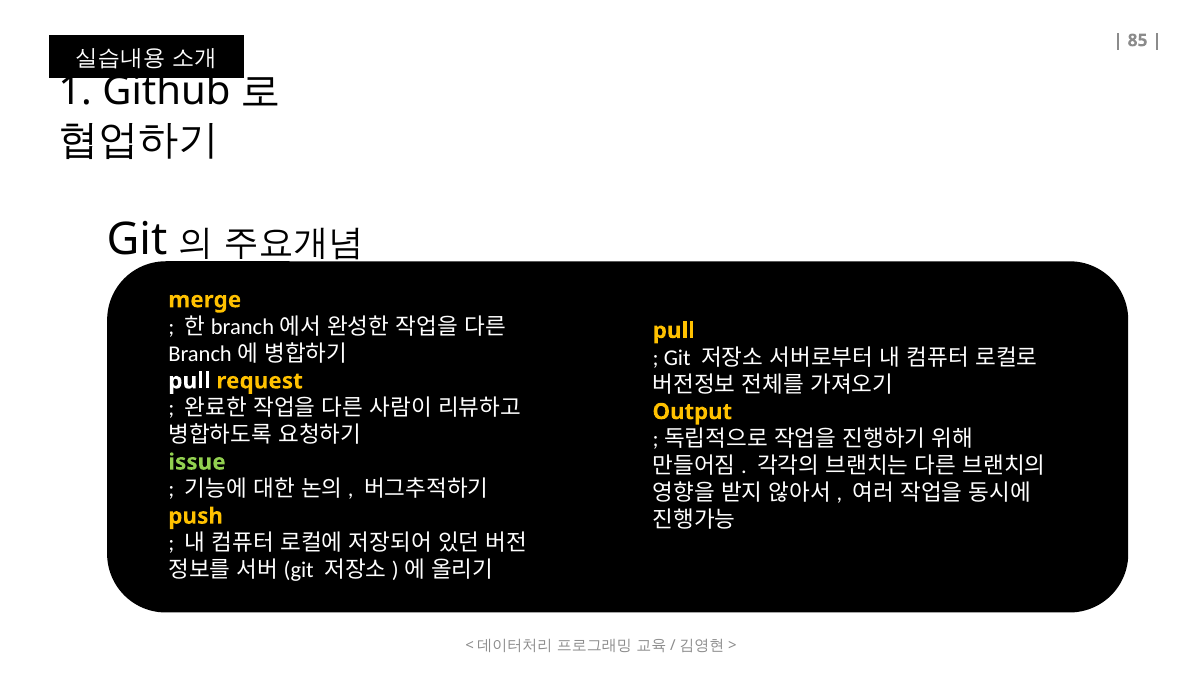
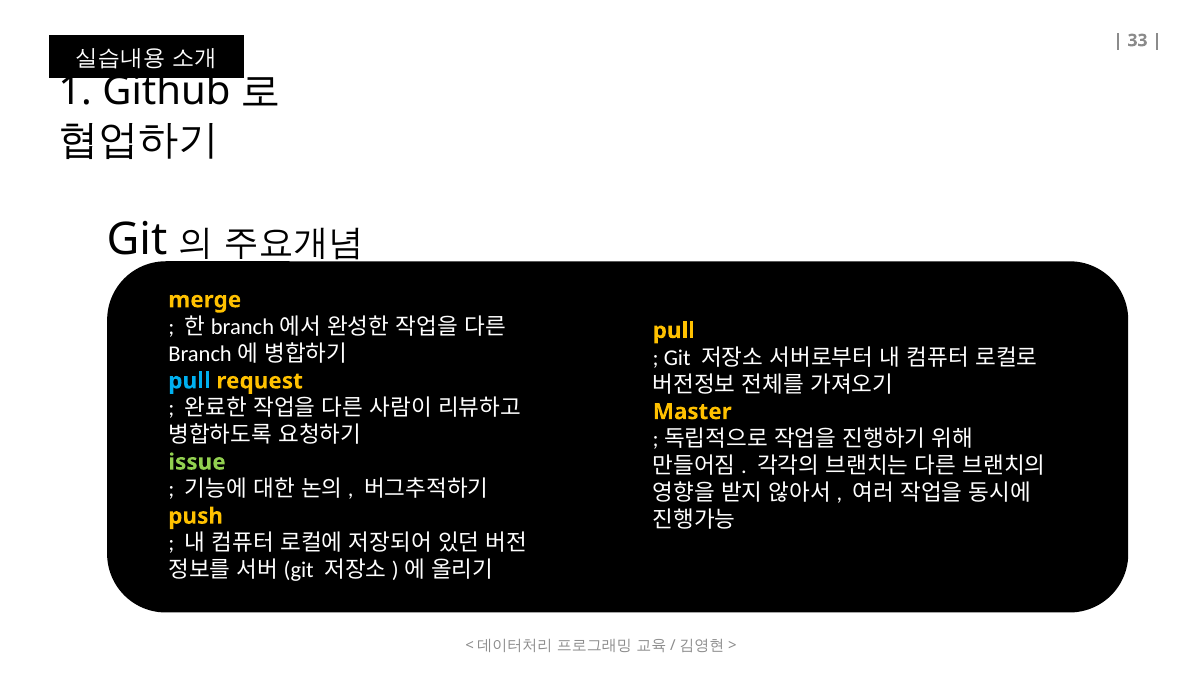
85: 85 -> 33
pull at (189, 381) colour: white -> light blue
Output: Output -> Master
